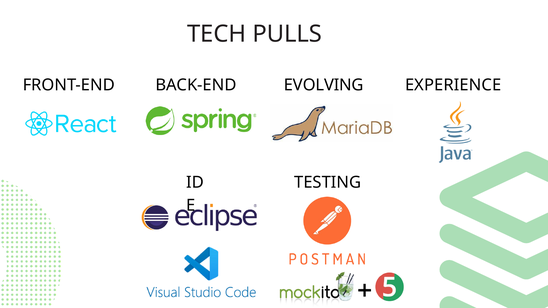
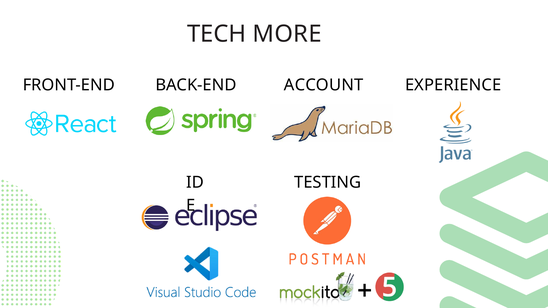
PULLS: PULLS -> MORE
EVOLVING: EVOLVING -> ACCOUNT
